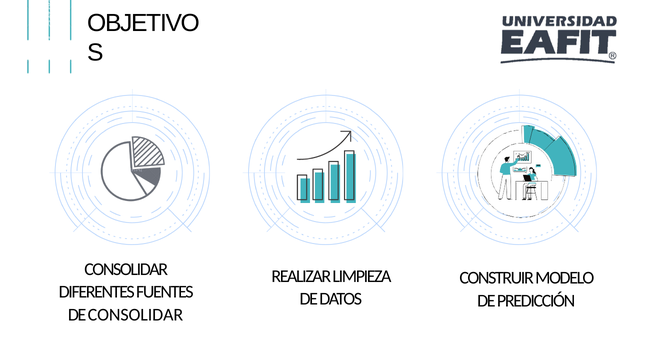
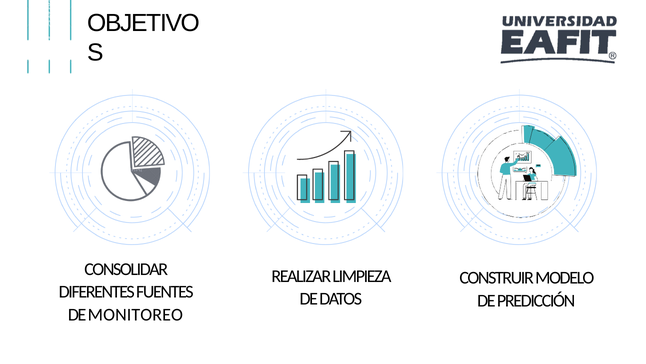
DE CONSOLIDAR: CONSOLIDAR -> MONITOREO
